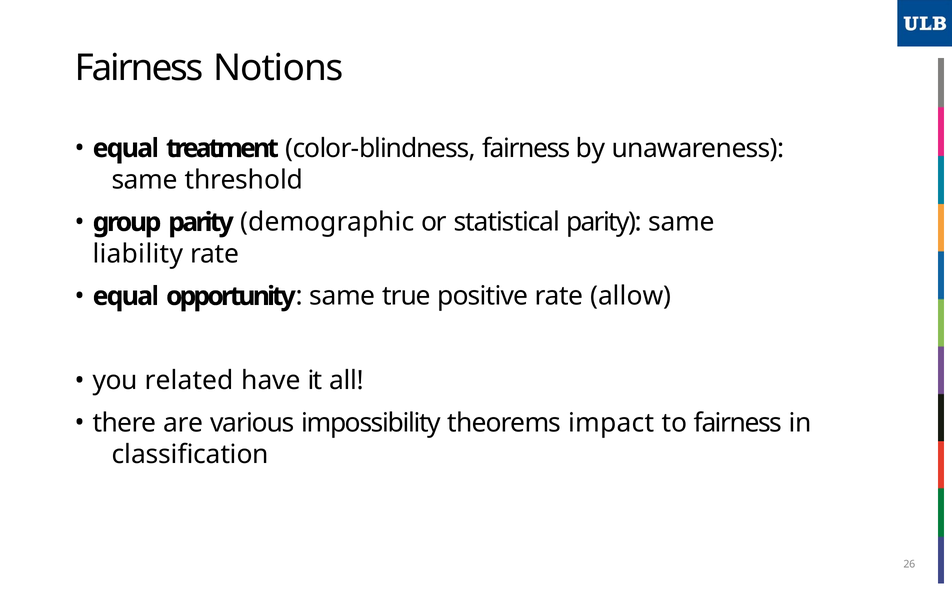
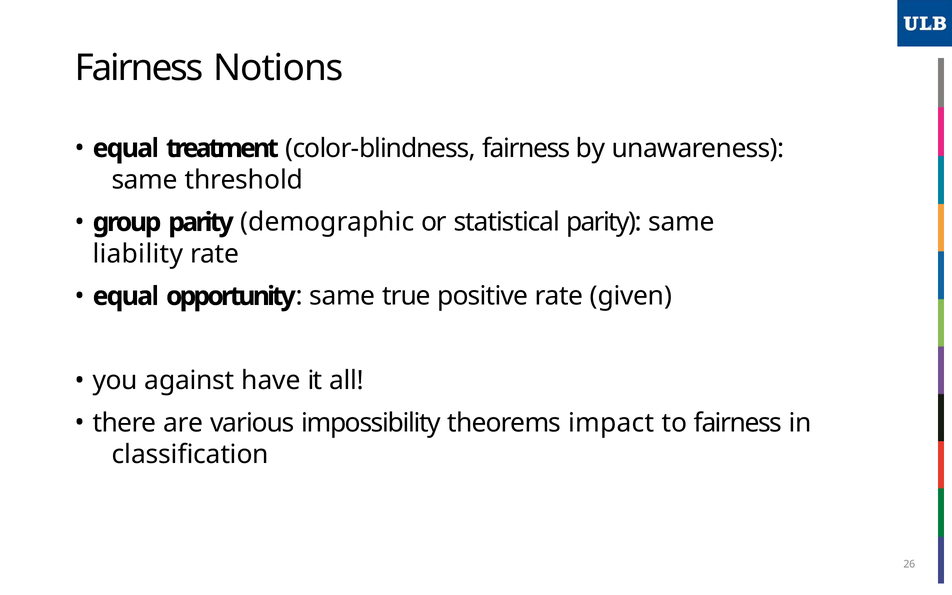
allow: allow -> given
related: related -> against
